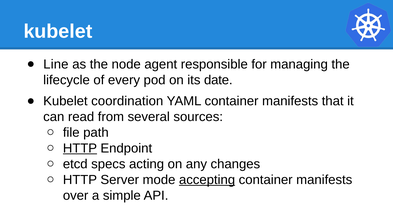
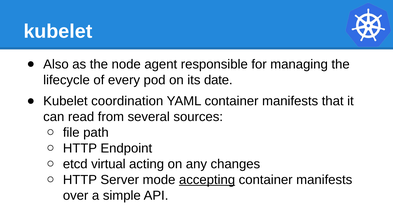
Line: Line -> Also
HTTP at (80, 148) underline: present -> none
specs: specs -> virtual
